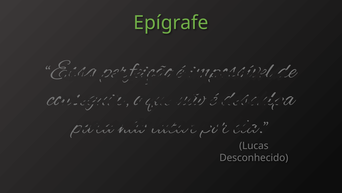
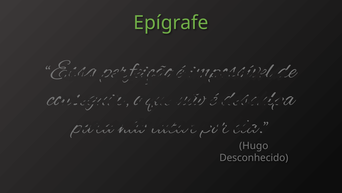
Lucas: Lucas -> Hugo
